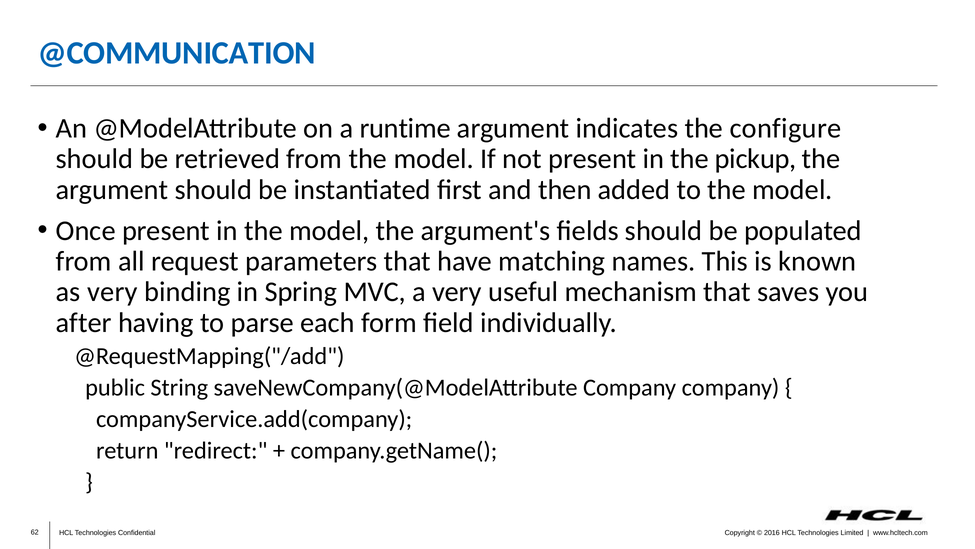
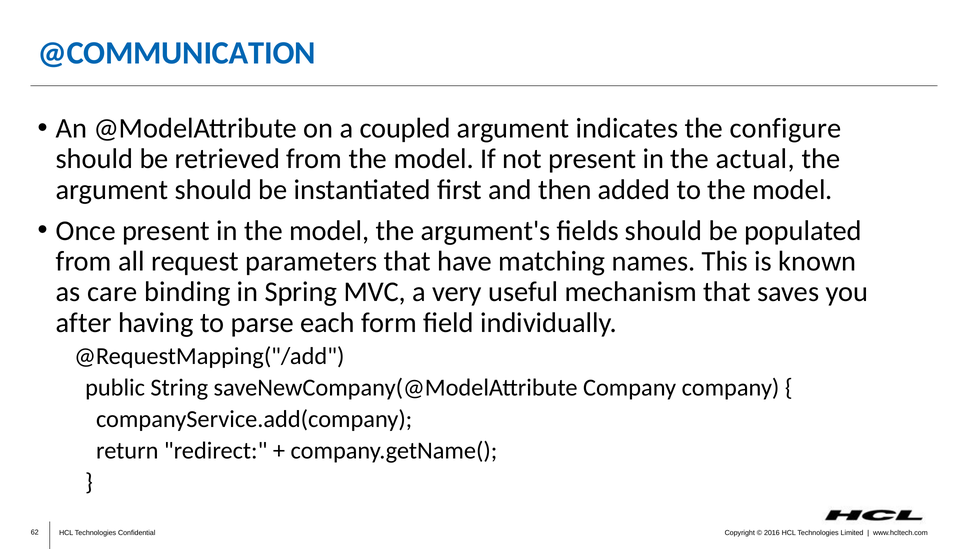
runtime: runtime -> coupled
pickup: pickup -> actual
as very: very -> care
